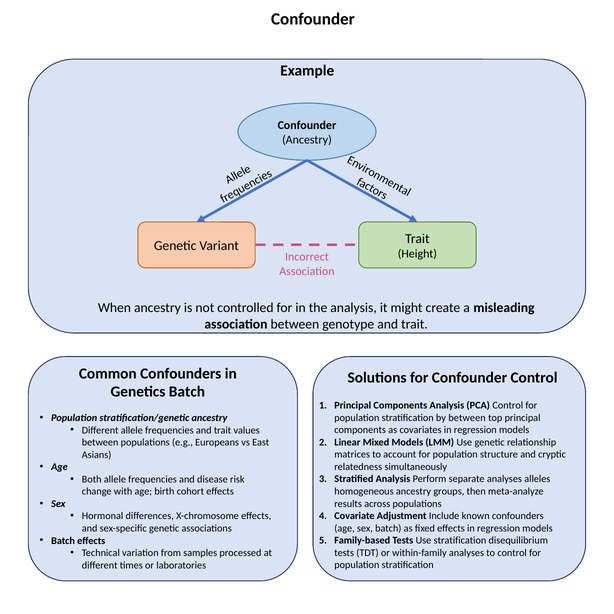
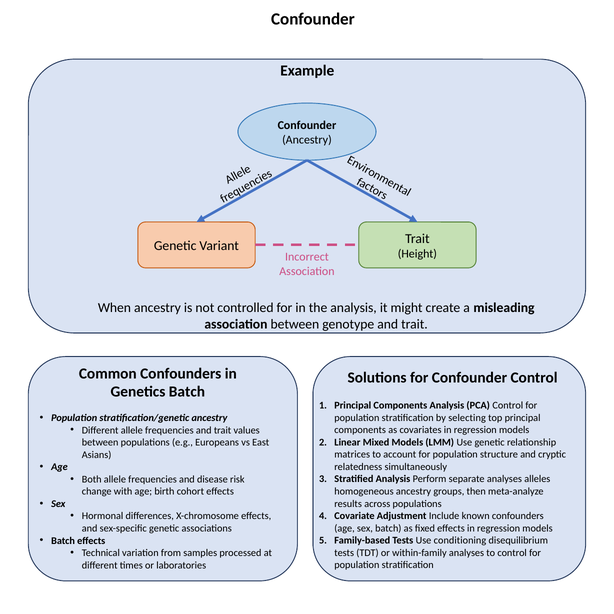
by between: between -> selecting
Use stratification: stratification -> conditioning
